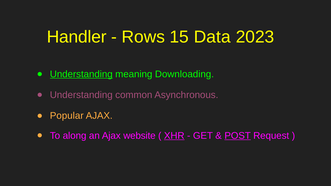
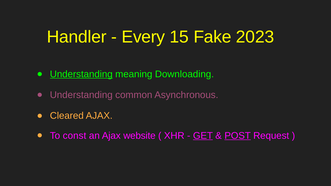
Rows: Rows -> Every
Data: Data -> Fake
Popular: Popular -> Cleared
along: along -> const
XHR underline: present -> none
GET underline: none -> present
